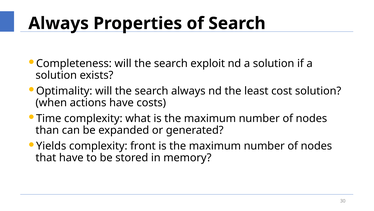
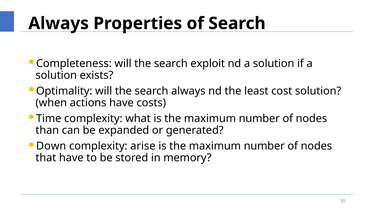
Yields: Yields -> Down
front: front -> arise
